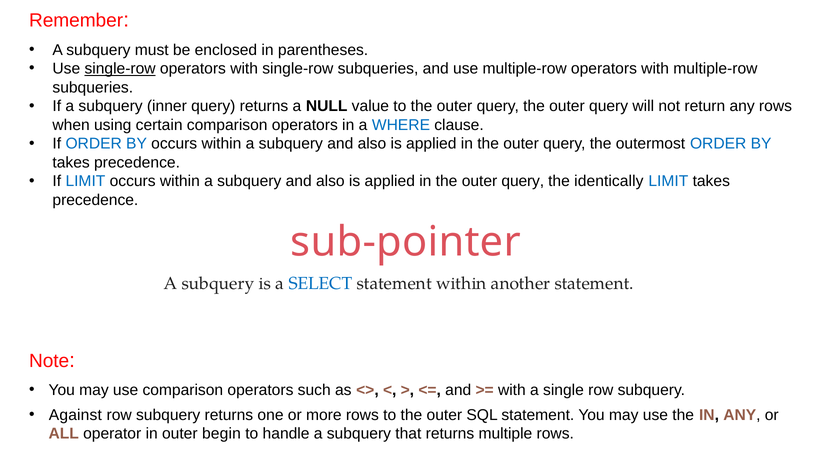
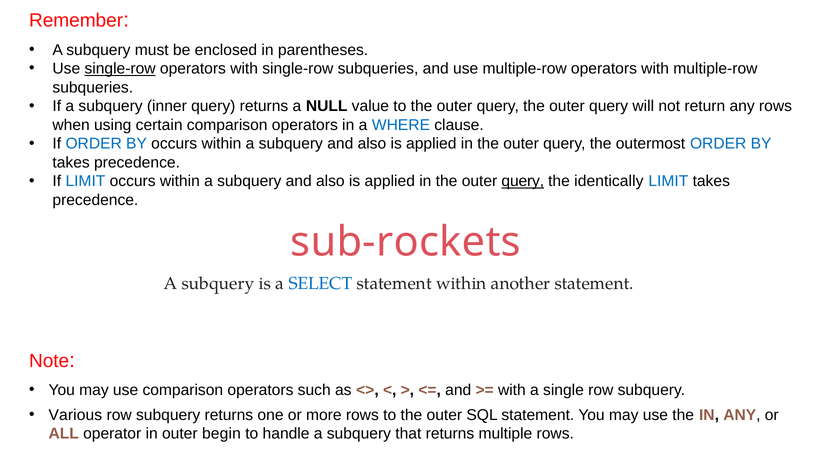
query at (523, 181) underline: none -> present
sub-pointer: sub-pointer -> sub-rockets
Against: Against -> Various
